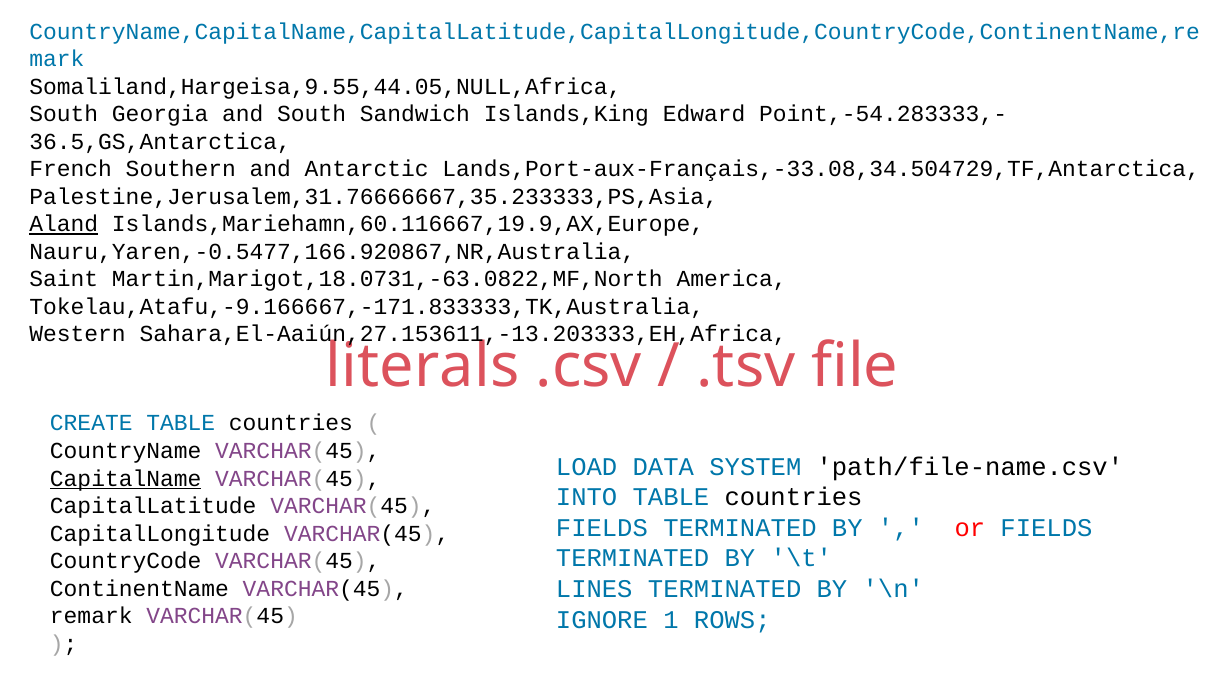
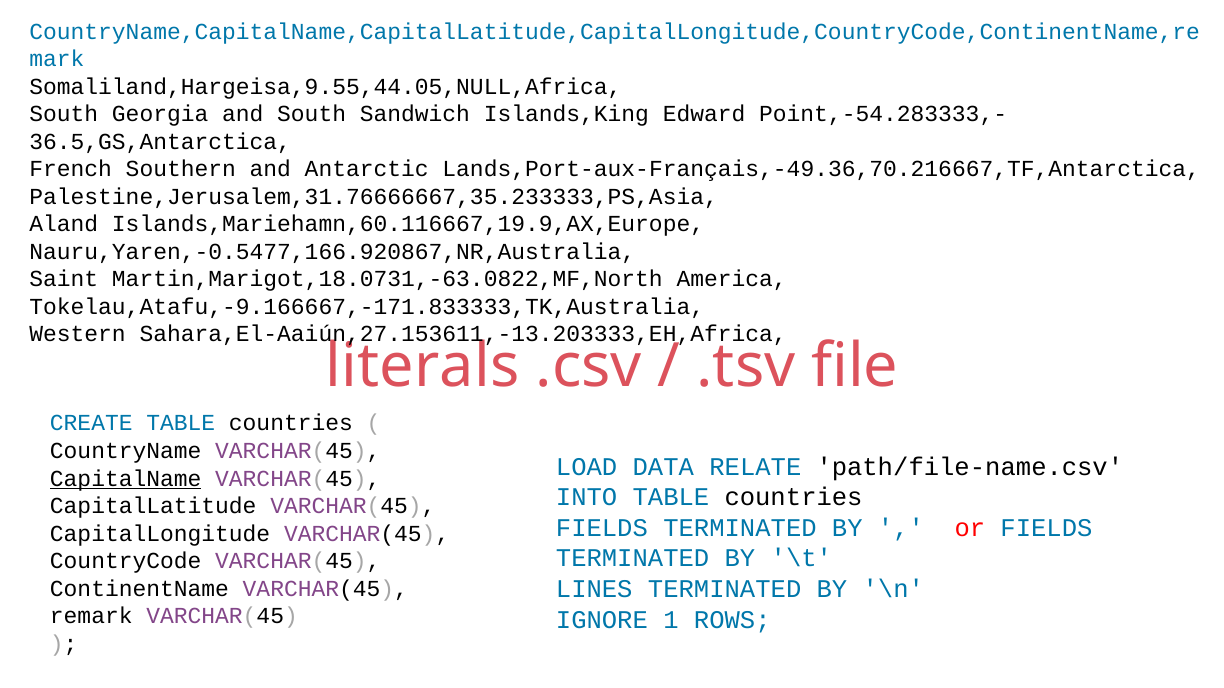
Lands,Port-aux-Français,-33.08,34.504729,TF,Antarctica: Lands,Port-aux-Français,-33.08,34.504729,TF,Antarctica -> Lands,Port-aux-Français,-49.36,70.216667,TF,Antarctica
Aland underline: present -> none
SYSTEM: SYSTEM -> RELATE
